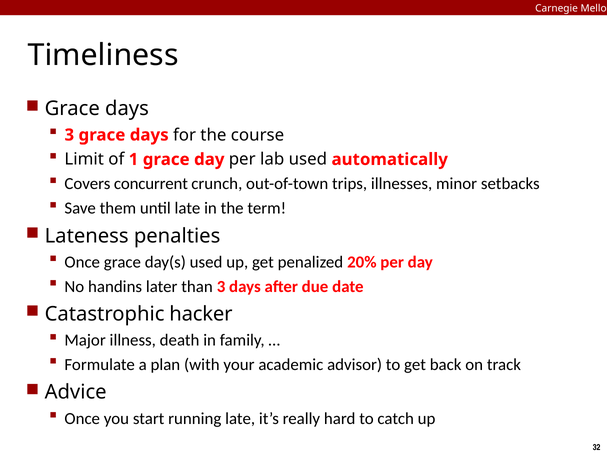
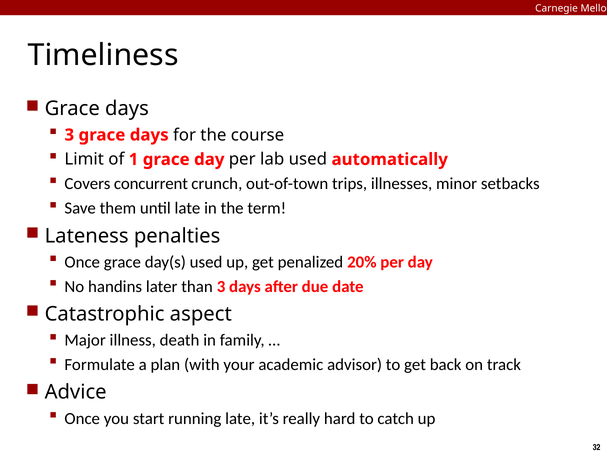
hacker: hacker -> aspect
